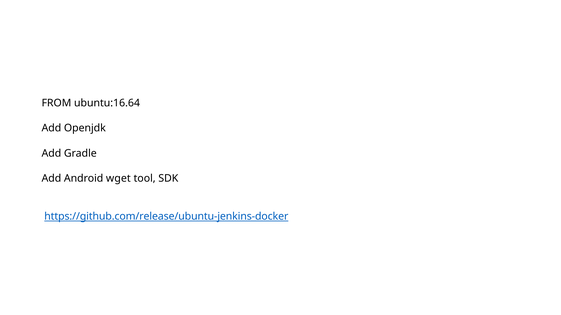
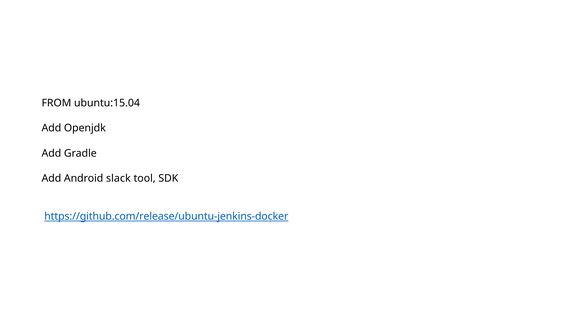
ubuntu:16.64: ubuntu:16.64 -> ubuntu:15.04
wget: wget -> slack
